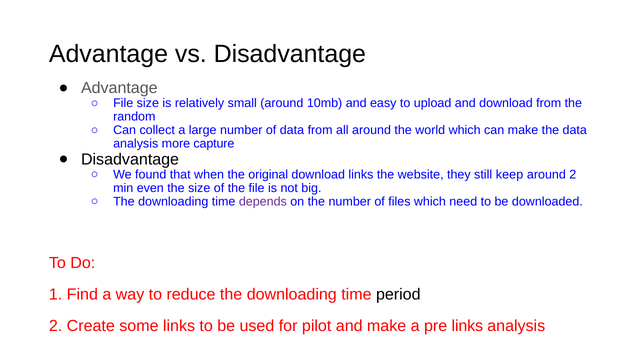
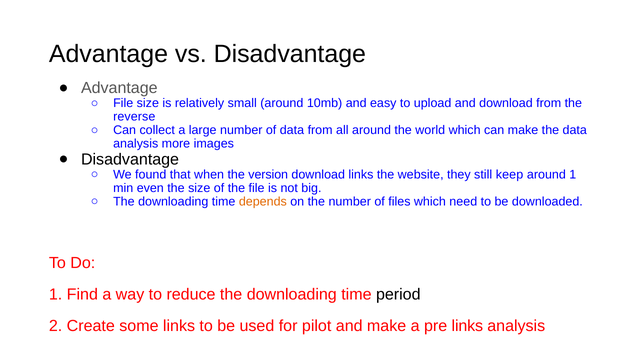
random: random -> reverse
capture: capture -> images
original: original -> version
around 2: 2 -> 1
depends colour: purple -> orange
